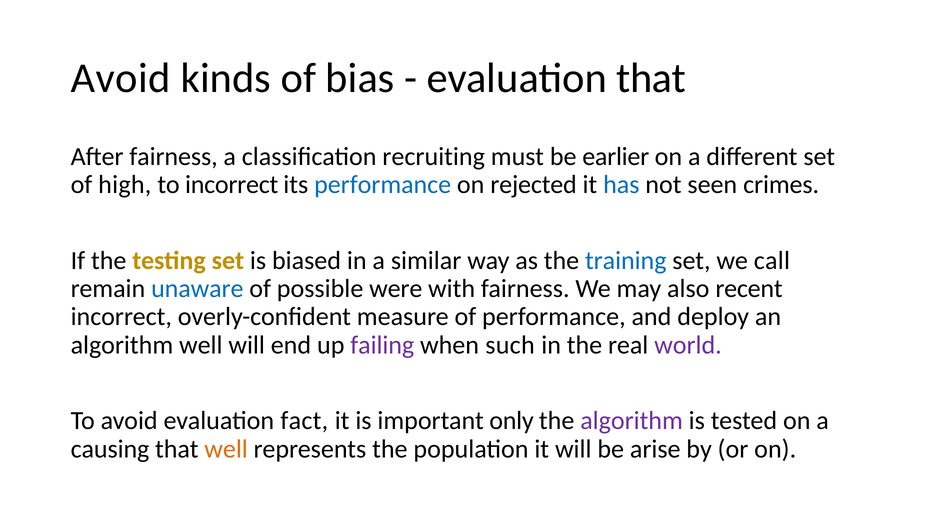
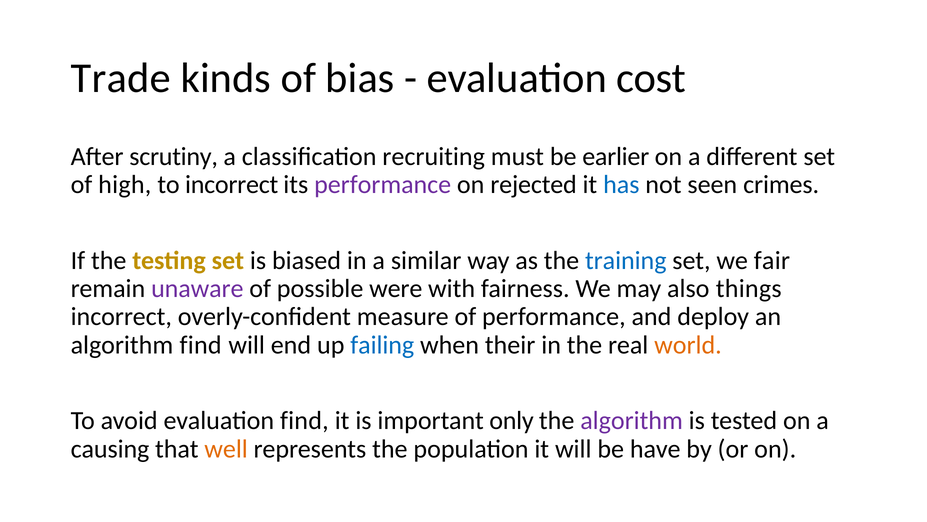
Avoid at (121, 78): Avoid -> Trade
evaluation that: that -> cost
After fairness: fairness -> scrutiny
performance at (383, 184) colour: blue -> purple
call: call -> fair
unaware colour: blue -> purple
recent: recent -> things
algorithm well: well -> find
failing colour: purple -> blue
such: such -> their
world colour: purple -> orange
evaluation fact: fact -> find
arise: arise -> have
